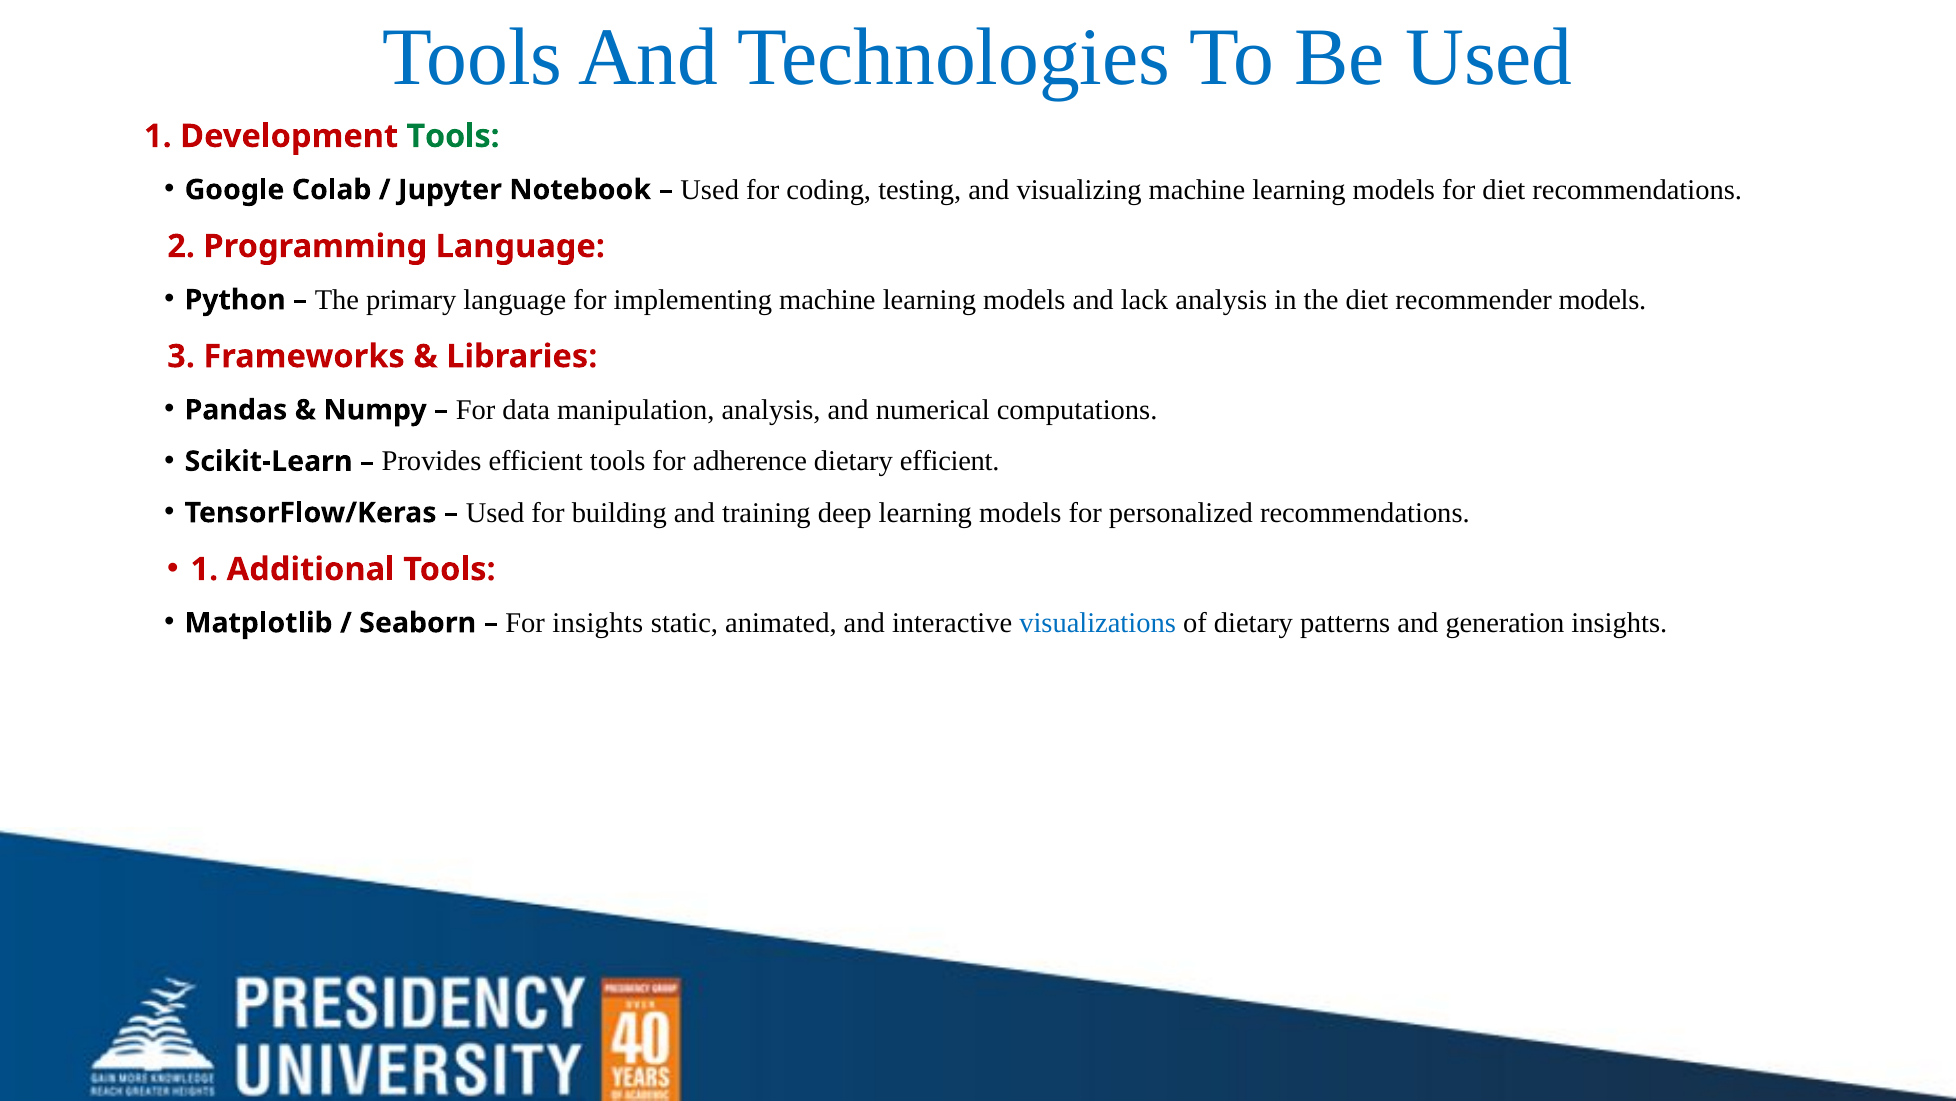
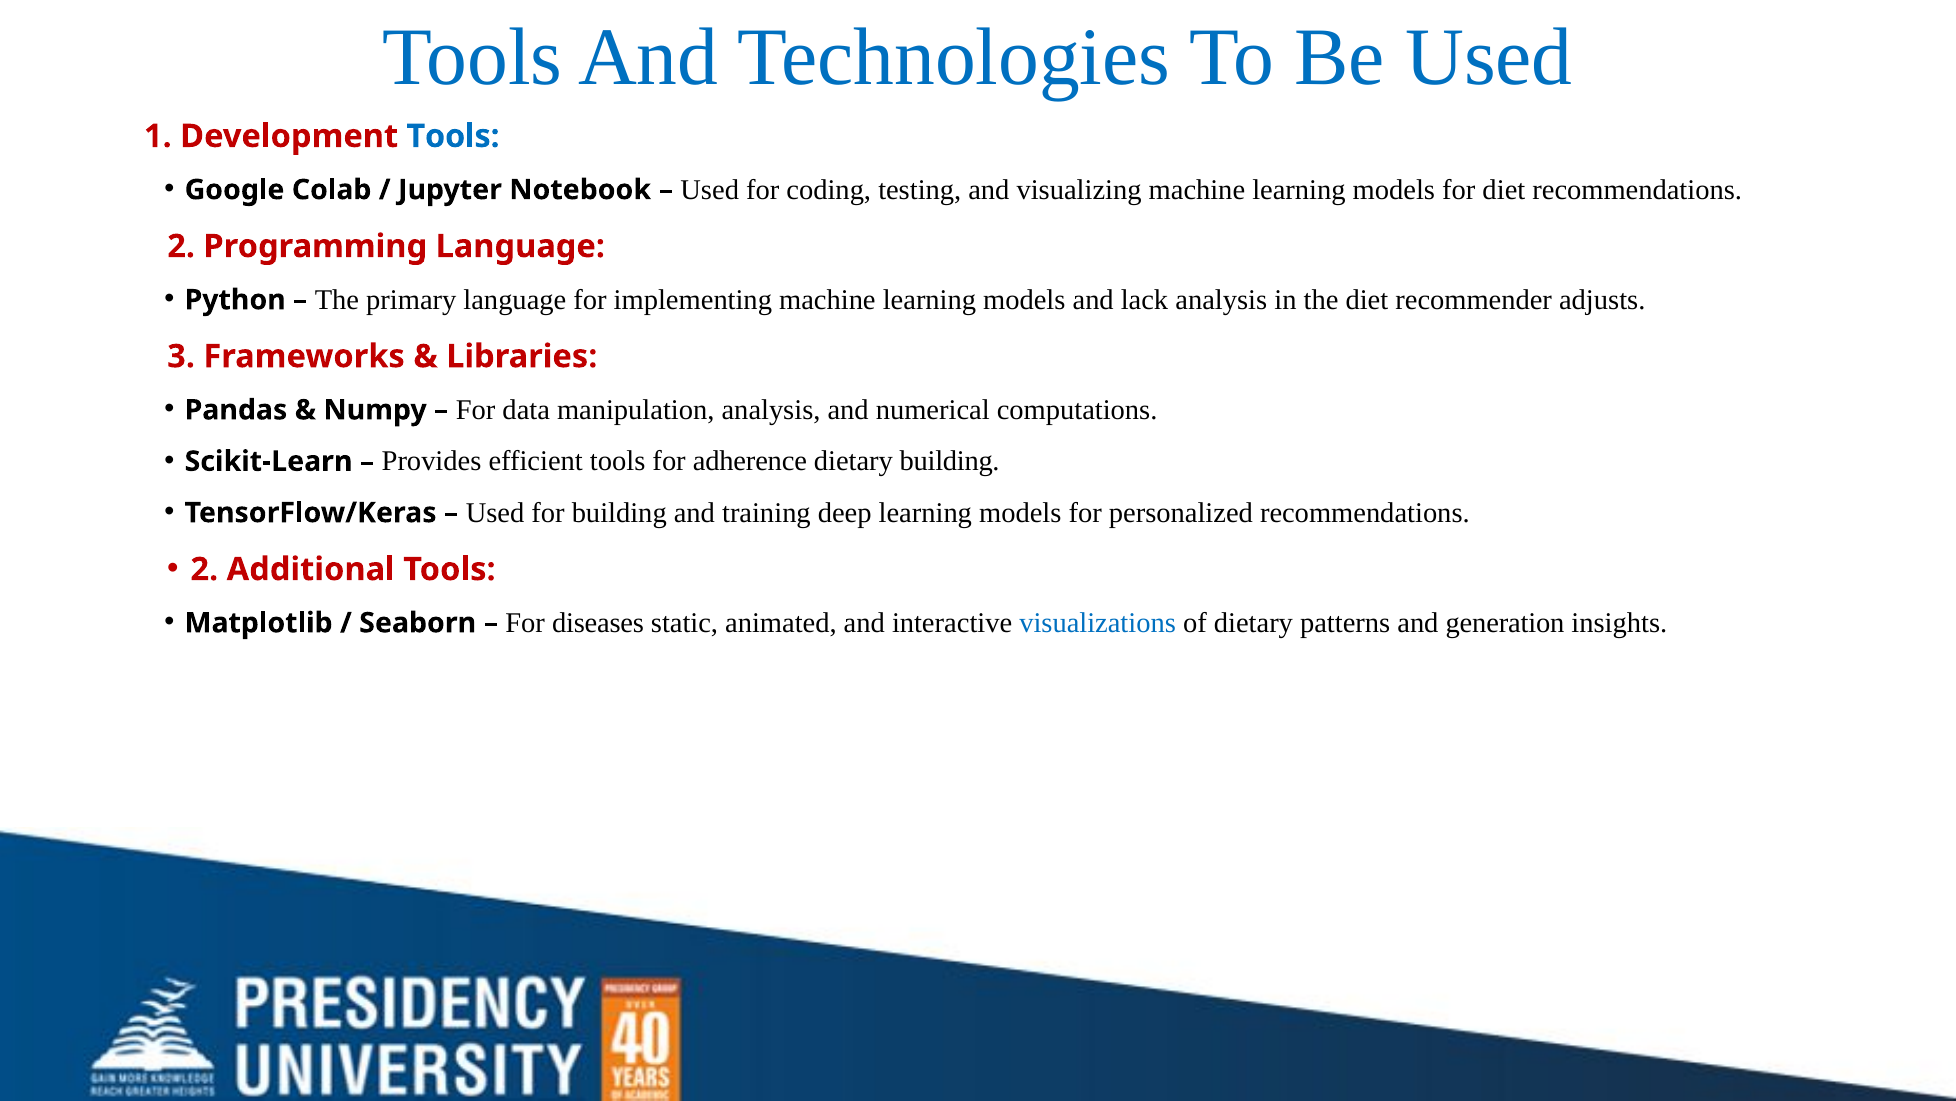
Tools at (453, 136) colour: green -> blue
recommender models: models -> adjusts
dietary efficient: efficient -> building
1 at (204, 569): 1 -> 2
For insights: insights -> diseases
